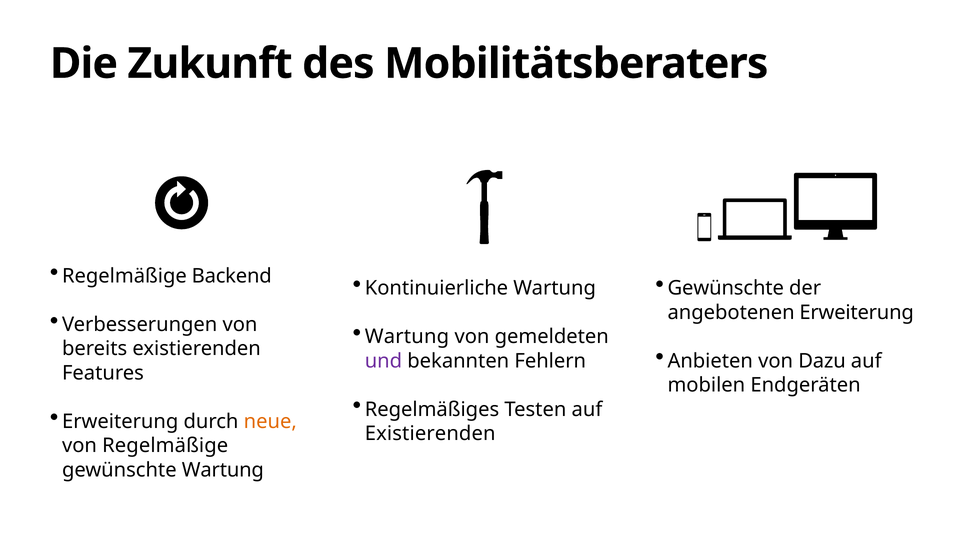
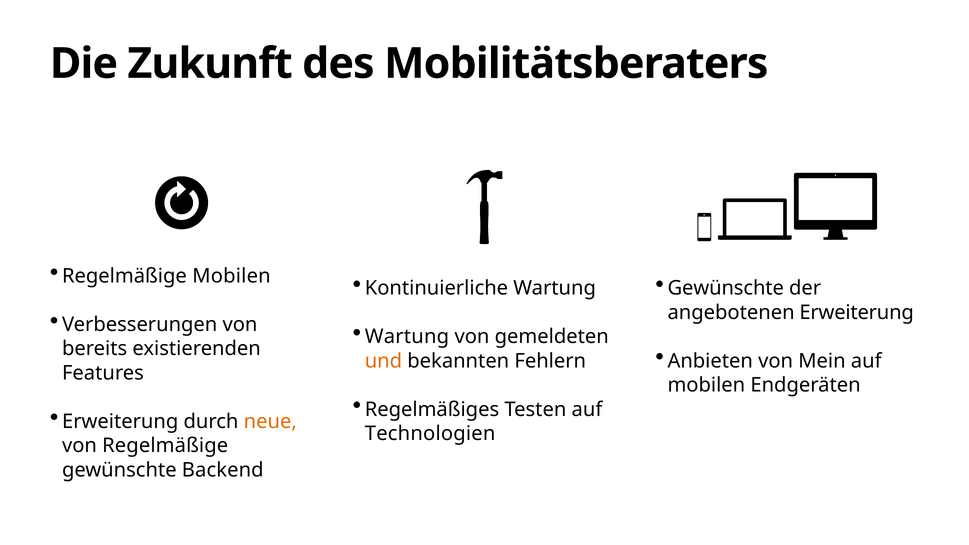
Regelmäßige Backend: Backend -> Mobilen
Dazu: Dazu -> Mein
und colour: purple -> orange
Existierenden at (430, 434): Existierenden -> Technologien
gewünschte Wartung: Wartung -> Backend
